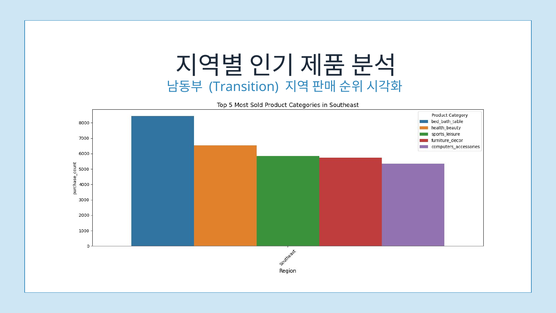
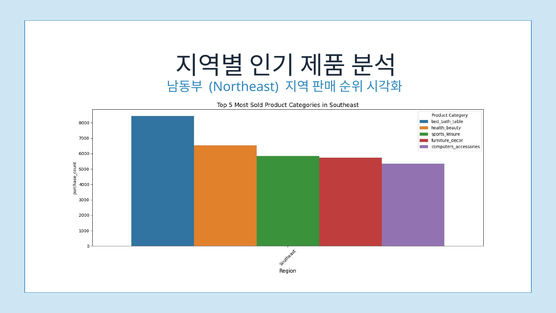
Transition: Transition -> Northeast
